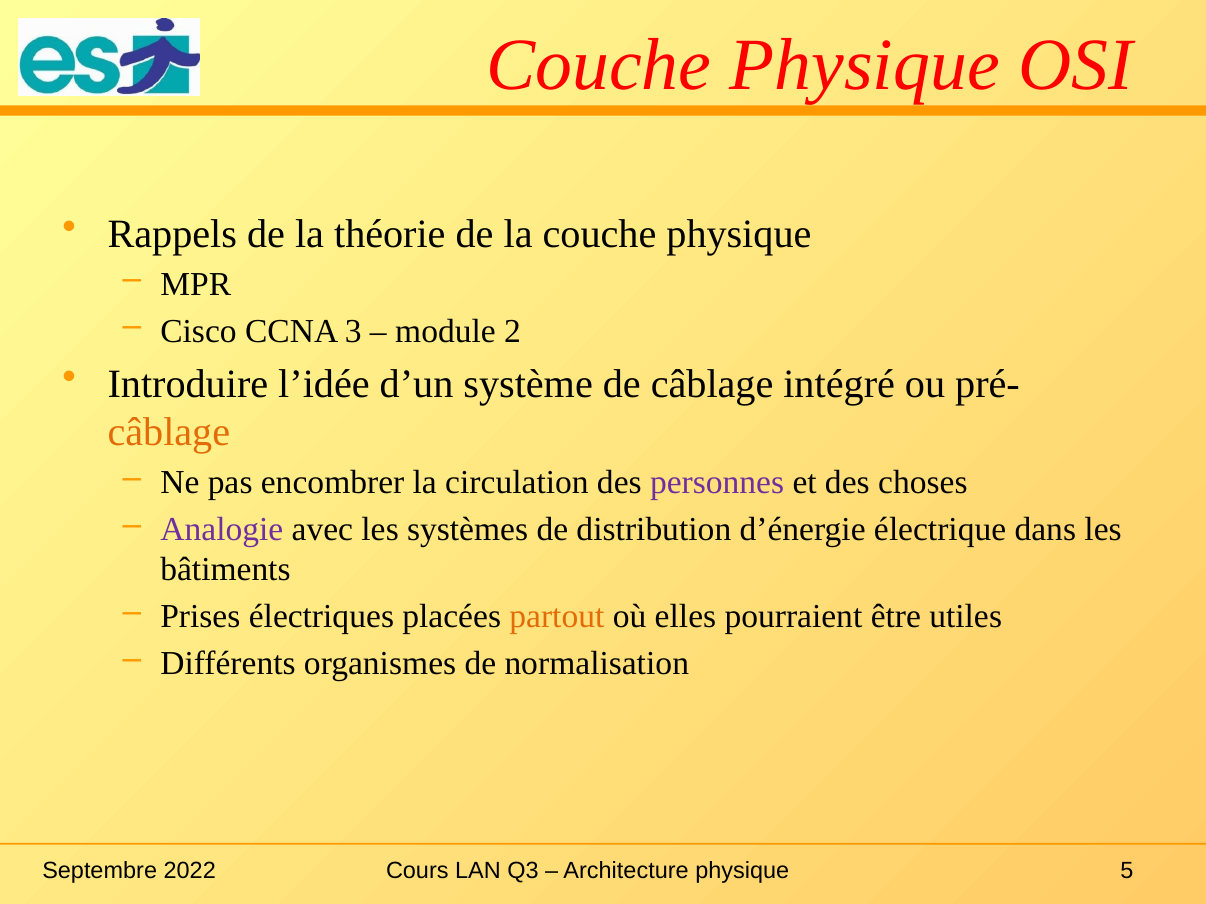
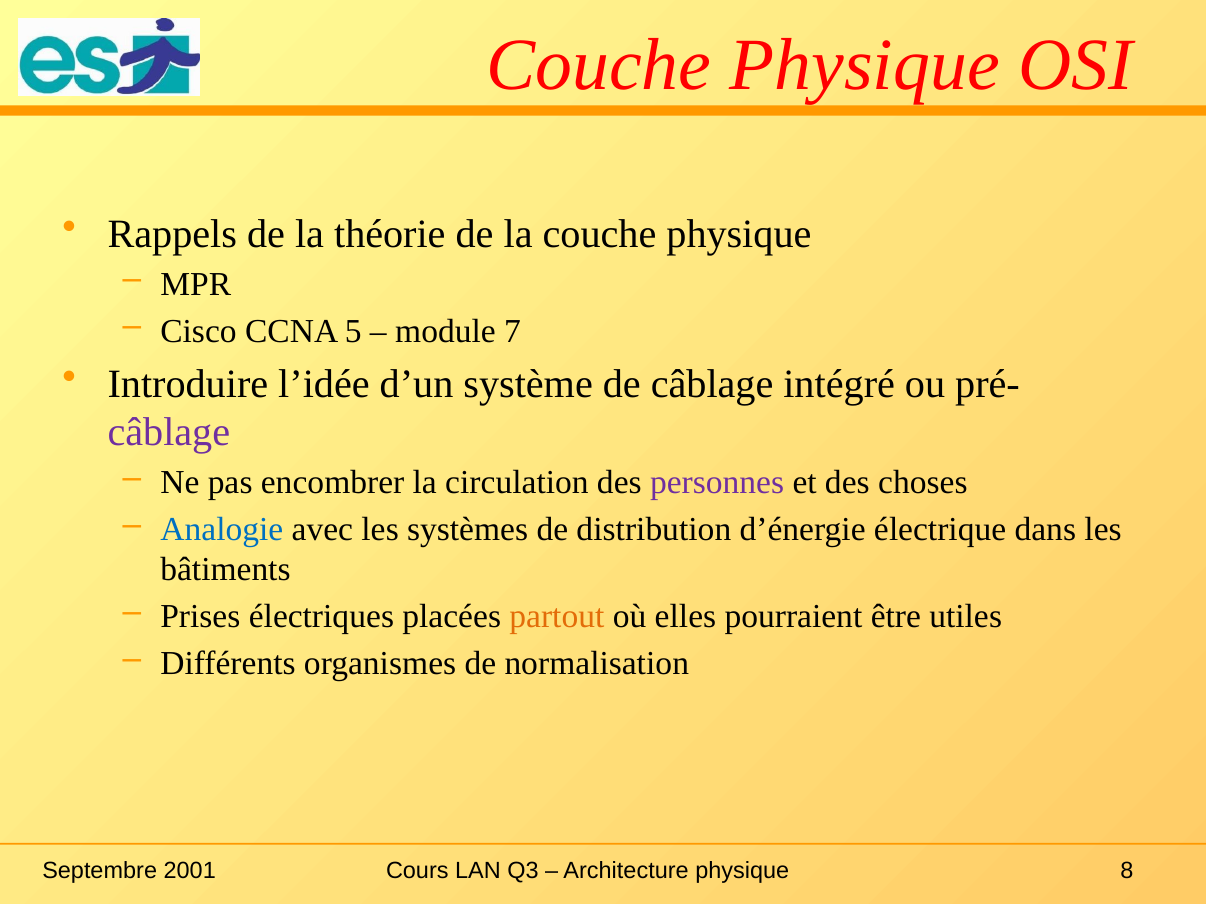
3: 3 -> 5
2: 2 -> 7
câblage at (169, 432) colour: orange -> purple
Analogie colour: purple -> blue
2022: 2022 -> 2001
5: 5 -> 8
